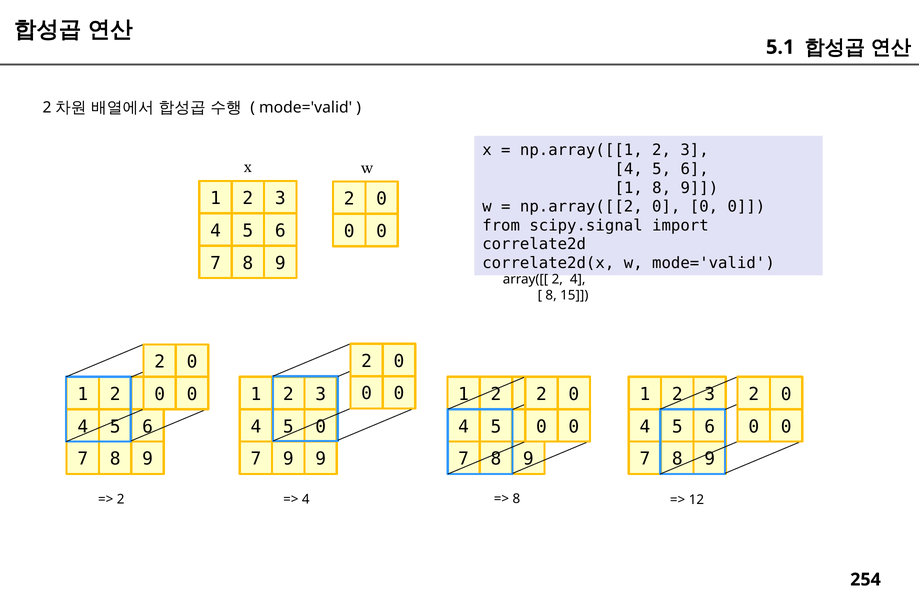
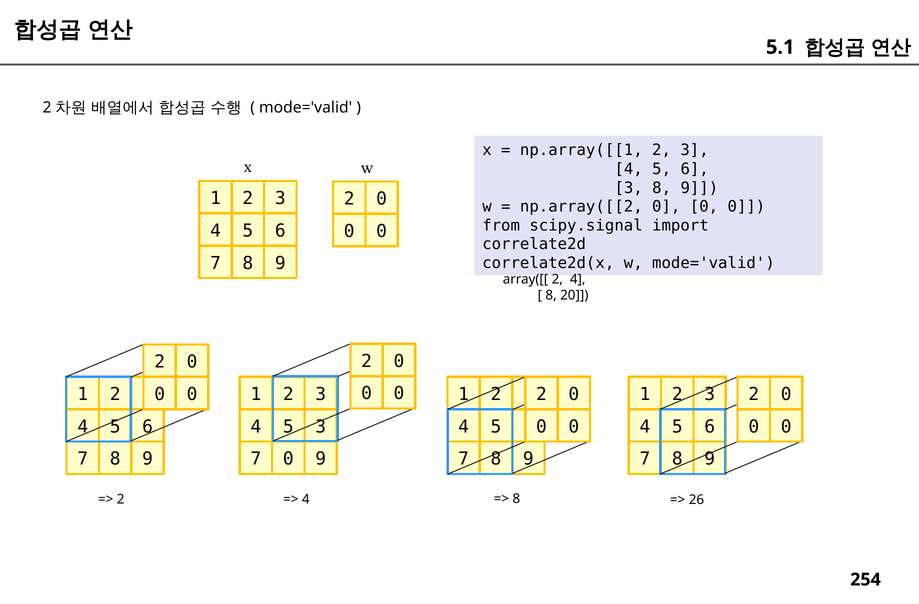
1 at (629, 188): 1 -> 3
15: 15 -> 20
5 0: 0 -> 3
7 9: 9 -> 0
12: 12 -> 26
